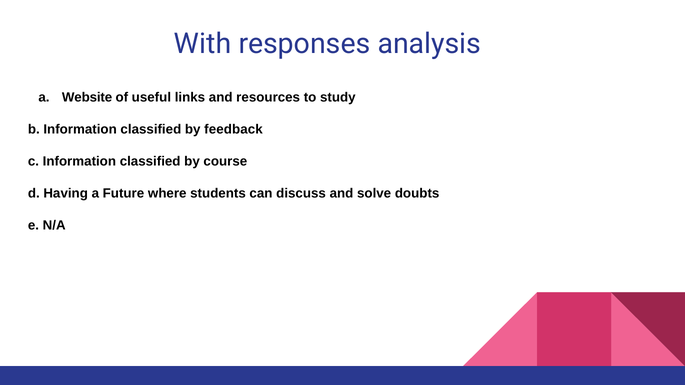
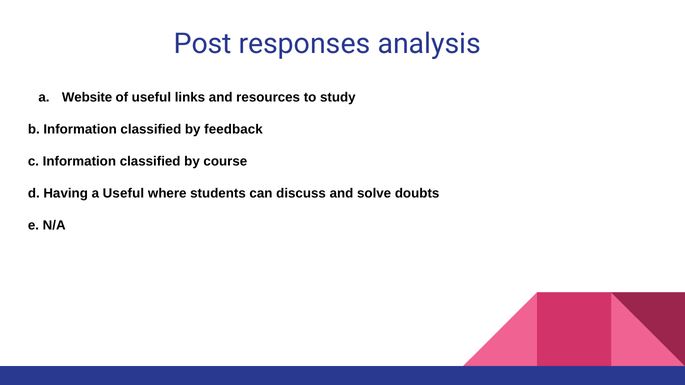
With: With -> Post
a Future: Future -> Useful
